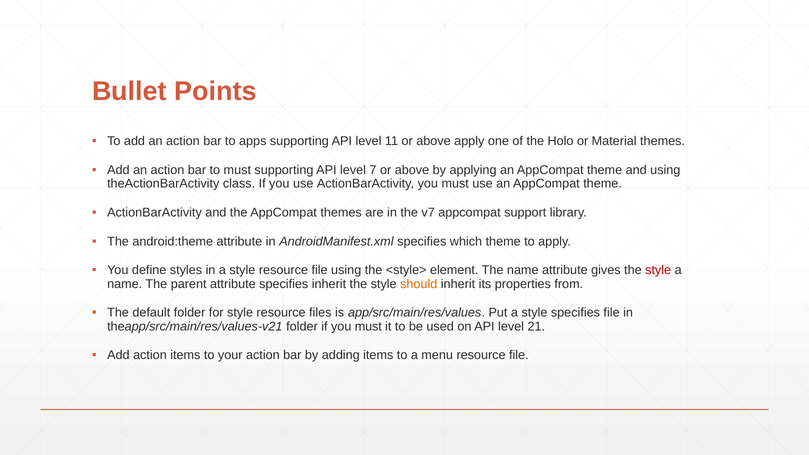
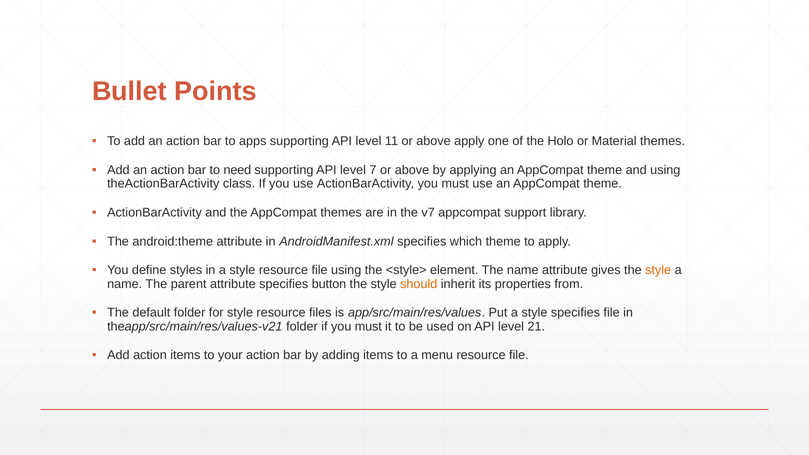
to must: must -> need
style at (658, 270) colour: red -> orange
specifies inherit: inherit -> button
